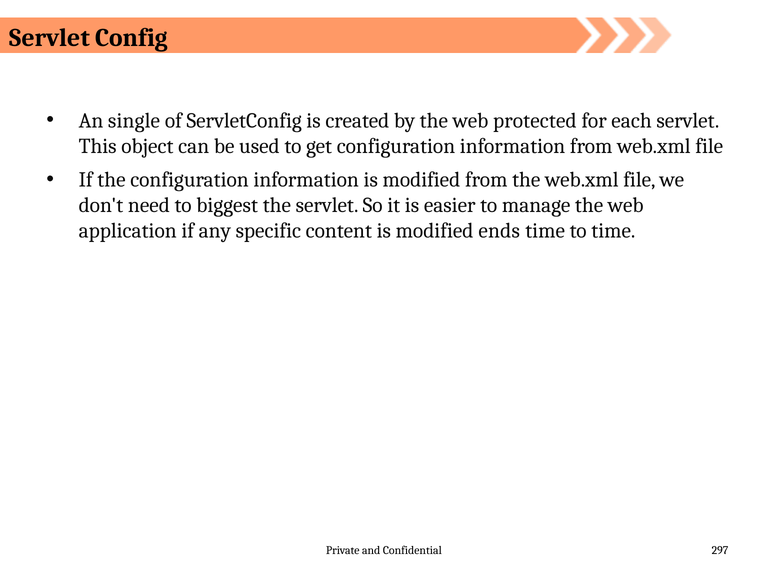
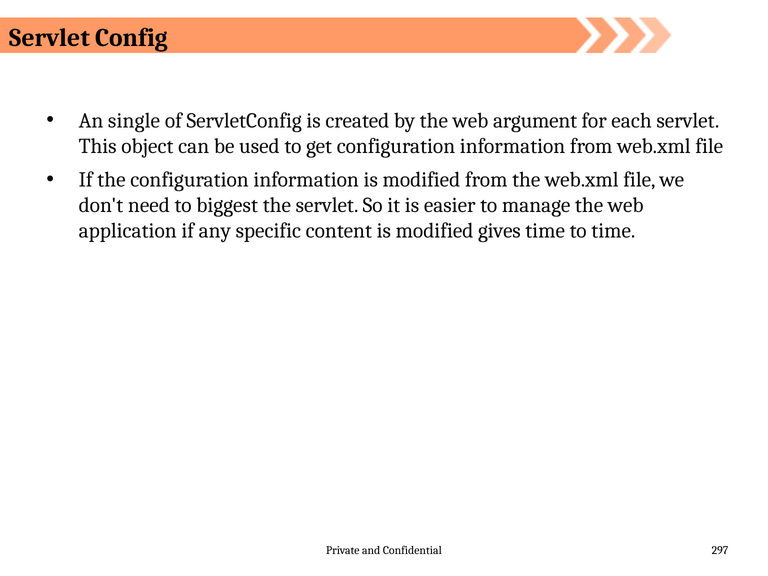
protected: protected -> argument
ends: ends -> gives
